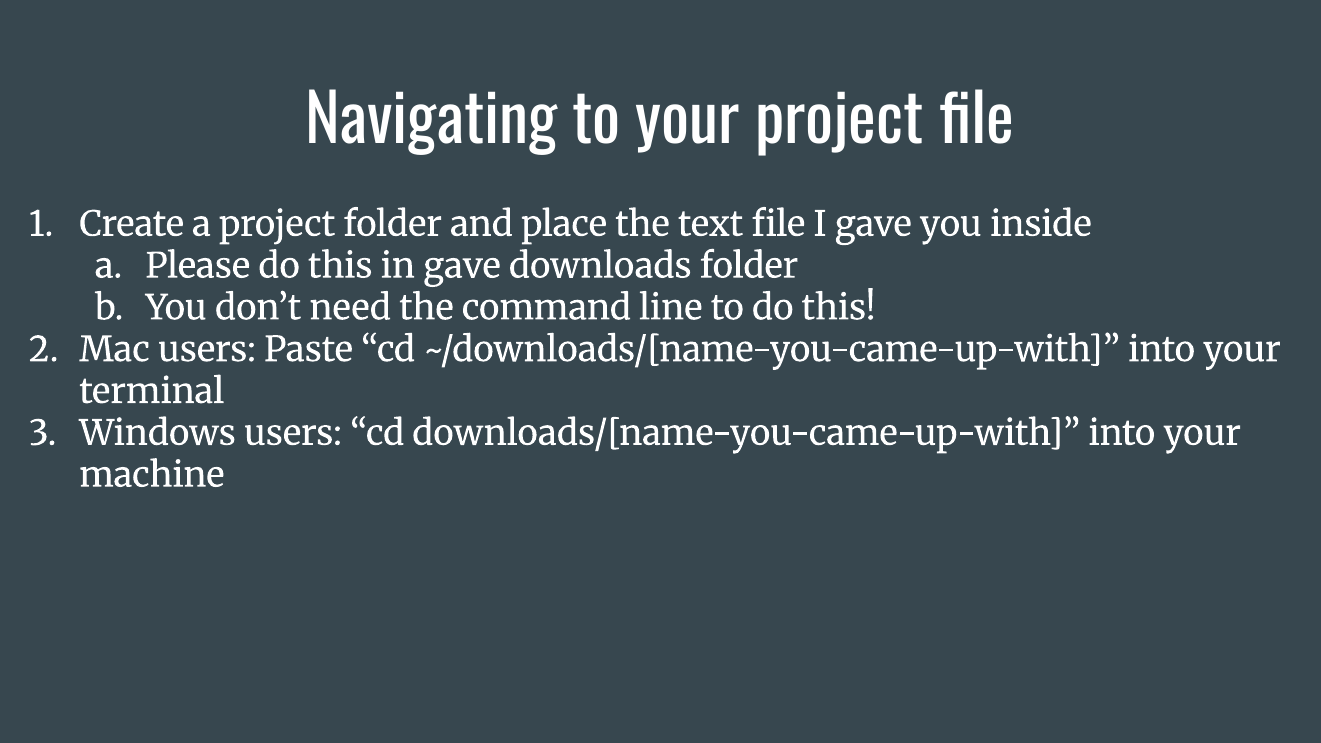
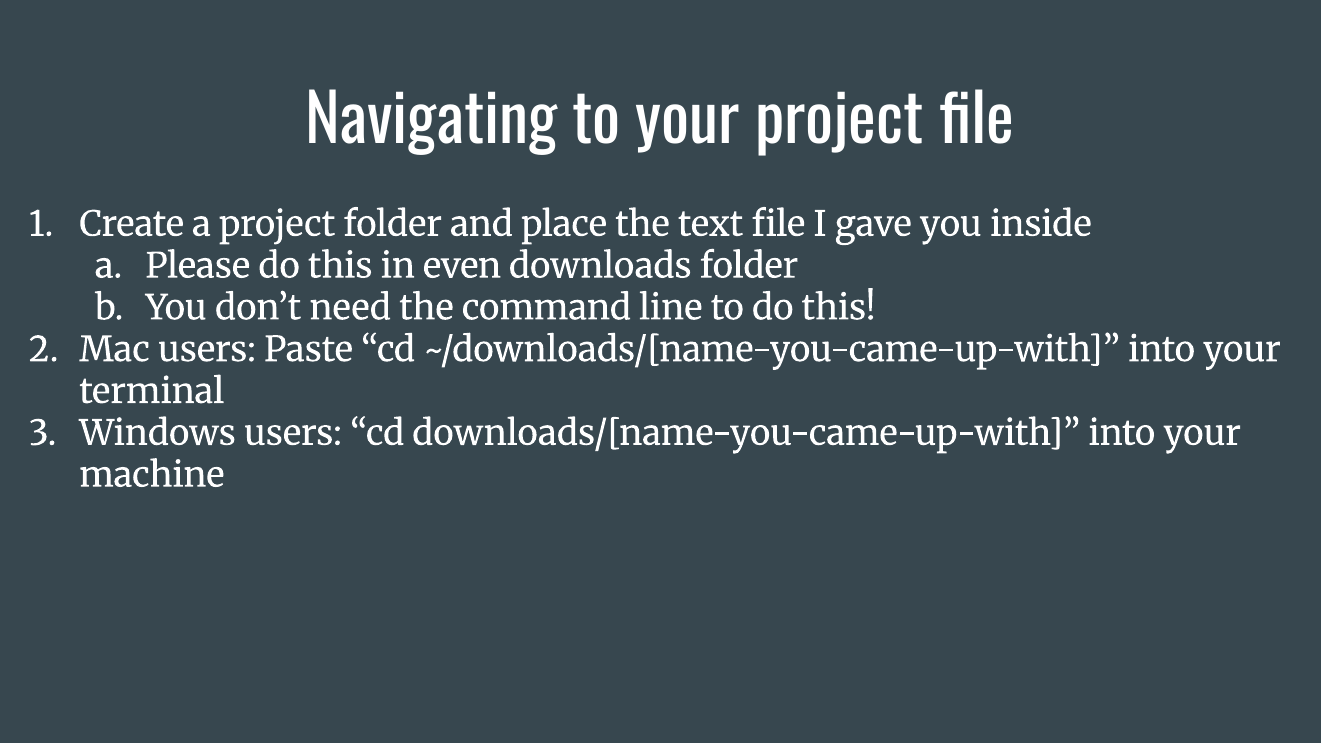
in gave: gave -> even
